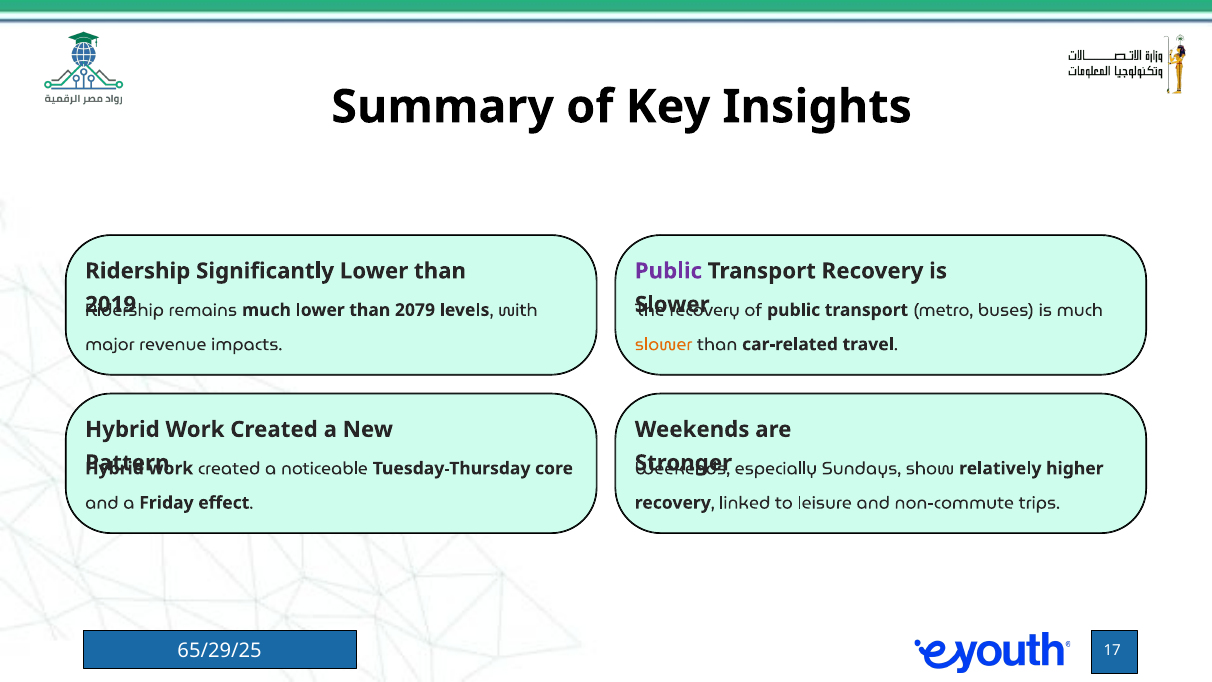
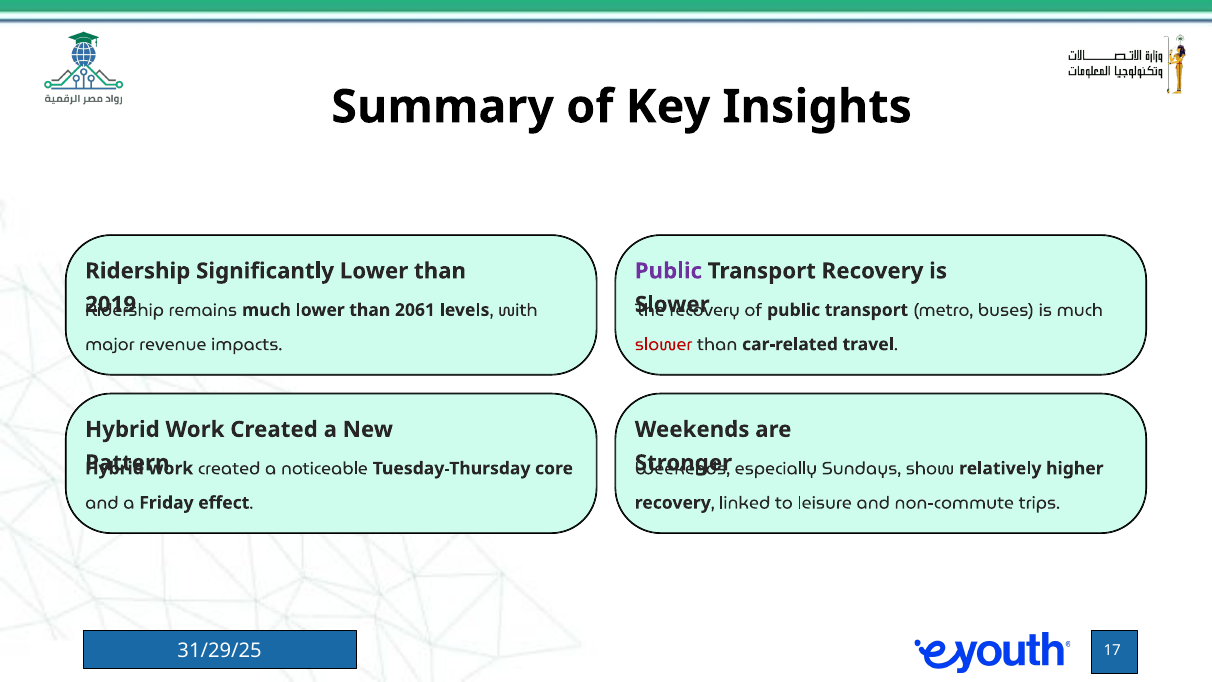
2079: 2079 -> 2061
slower at (664, 344) colour: orange -> red
65/29/25: 65/29/25 -> 31/29/25
